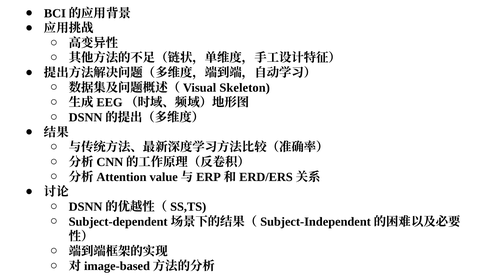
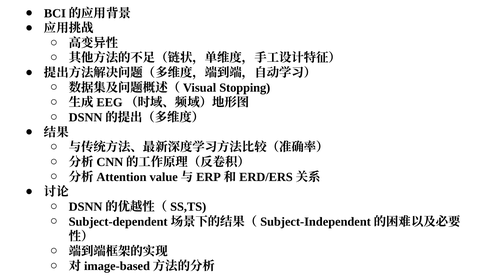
Skeleton: Skeleton -> Stopping
